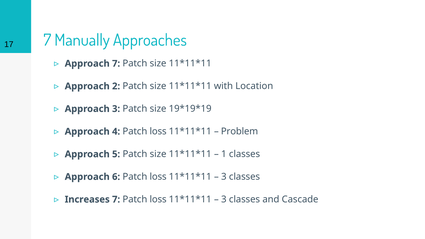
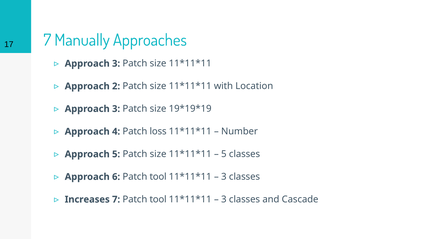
7 at (116, 64): 7 -> 3
Problem: Problem -> Number
1 at (224, 154): 1 -> 5
6 Patch loss: loss -> tool
7 Patch loss: loss -> tool
